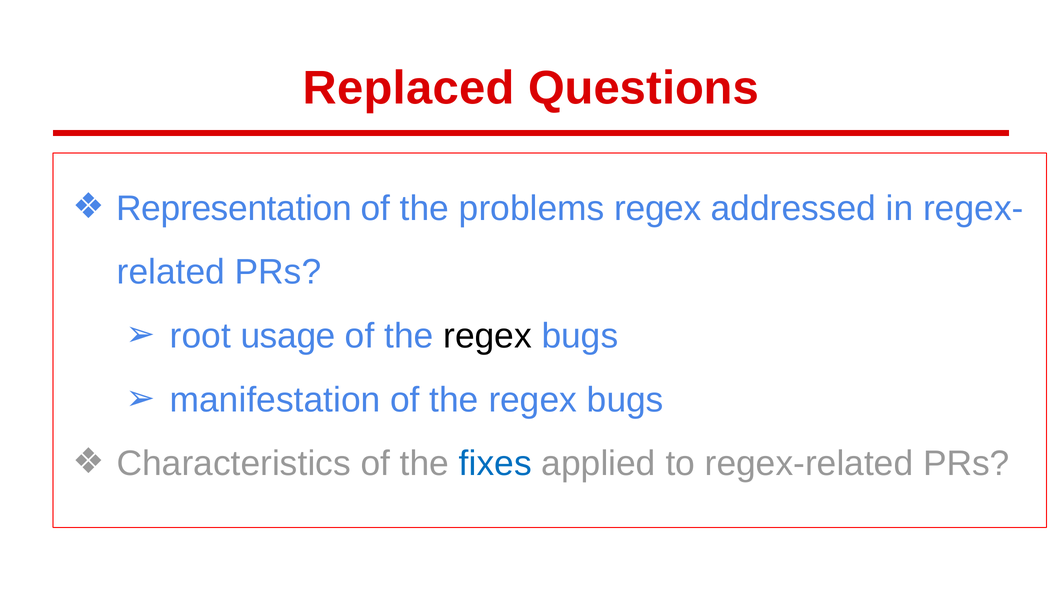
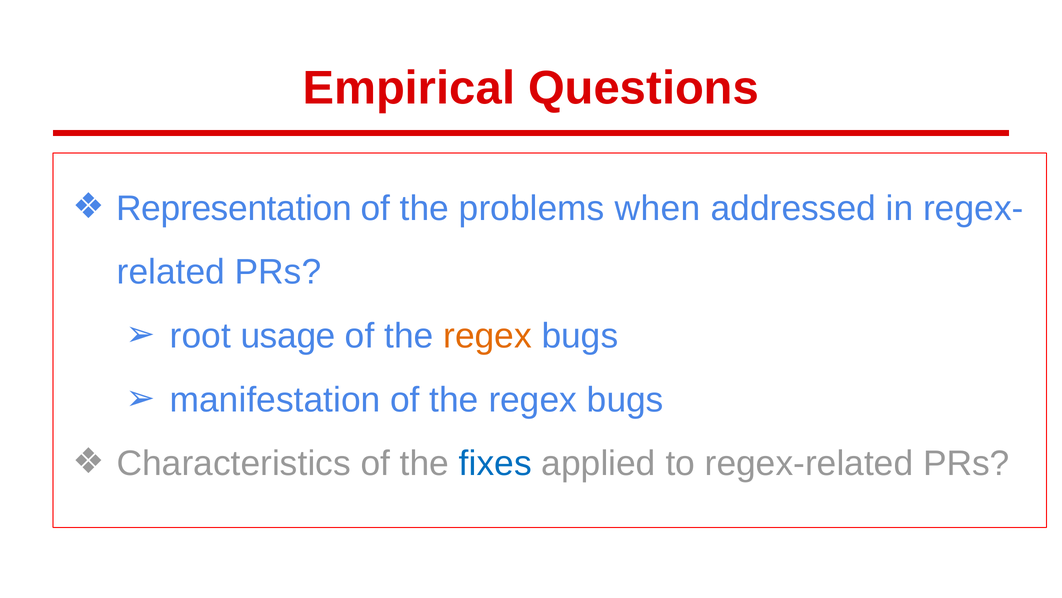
Replaced: Replaced -> Empirical
problems regex: regex -> when
regex at (487, 336) colour: black -> orange
